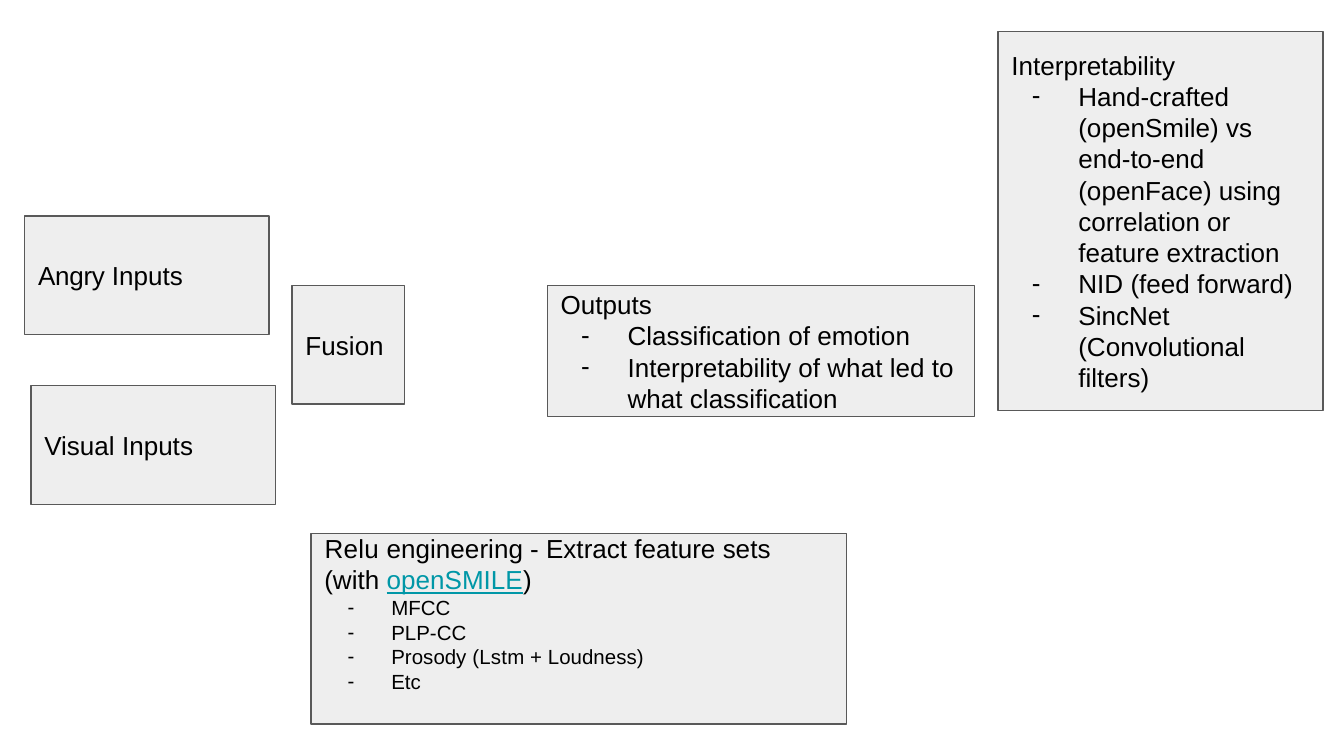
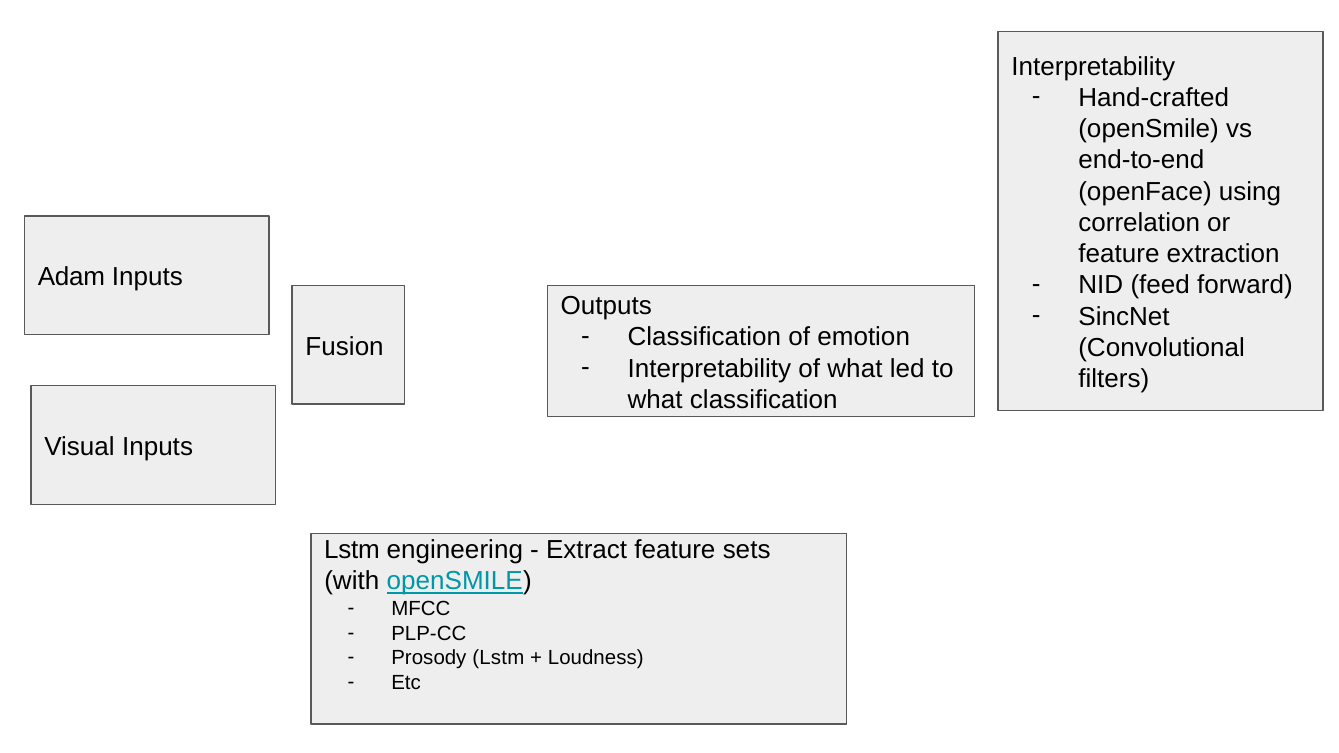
Angry: Angry -> Adam
Relu at (352, 550): Relu -> Lstm
